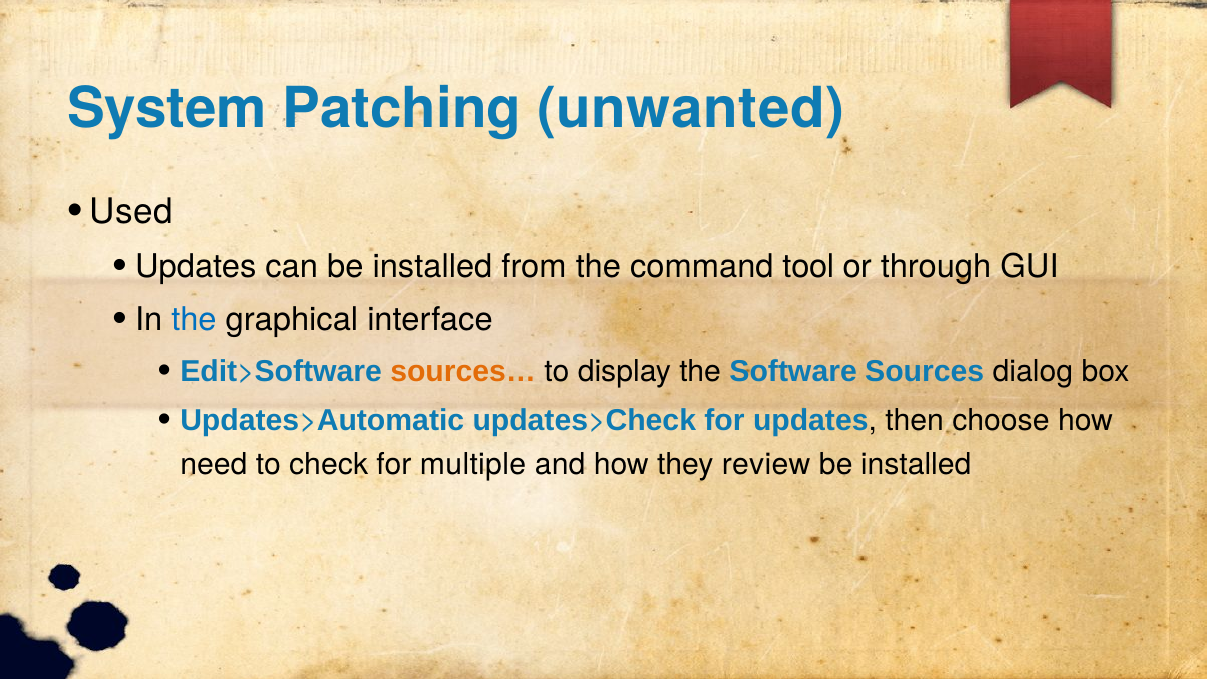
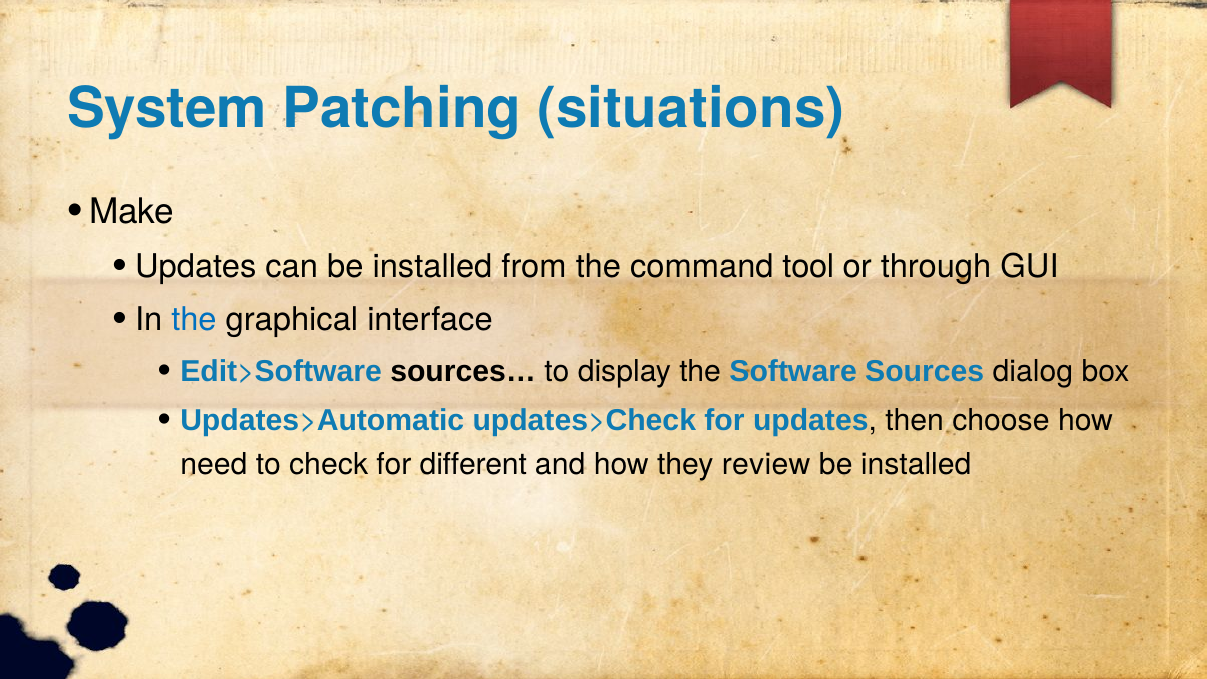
unwanted: unwanted -> situations
Used: Used -> Make
sources… colour: orange -> black
multiple: multiple -> different
